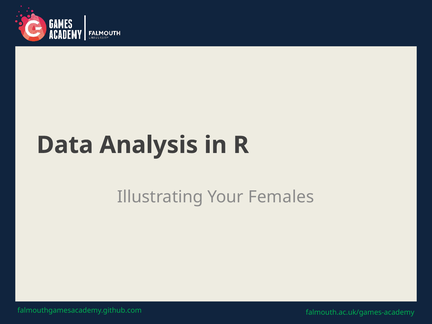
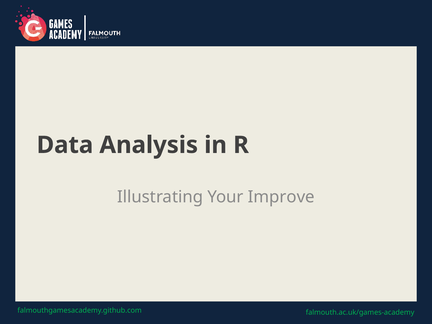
Females: Females -> Improve
